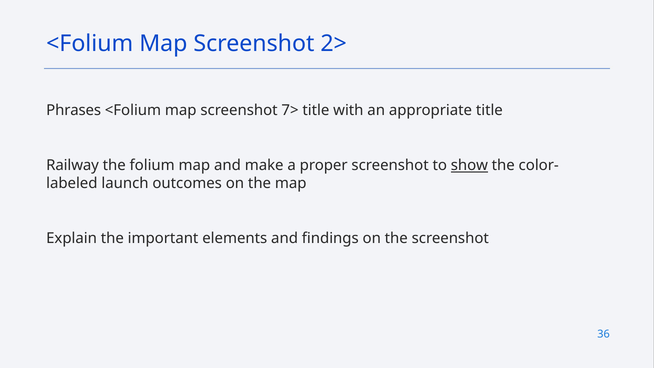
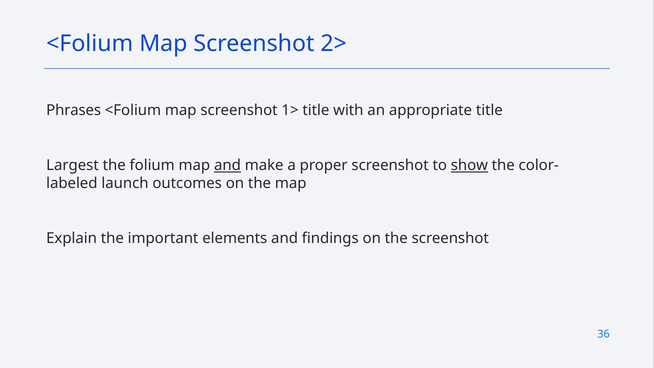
7>: 7> -> 1>
Railway: Railway -> Largest
and at (228, 165) underline: none -> present
